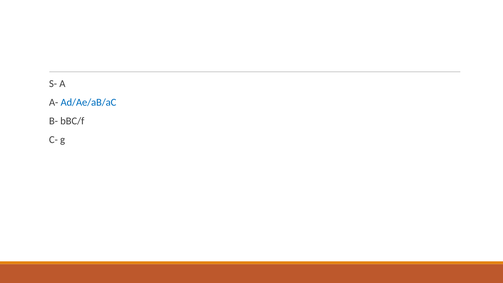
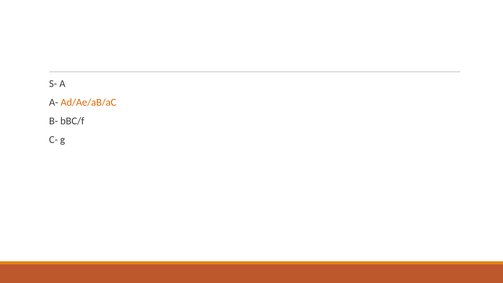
Ad/Ae/aB/aC colour: blue -> orange
